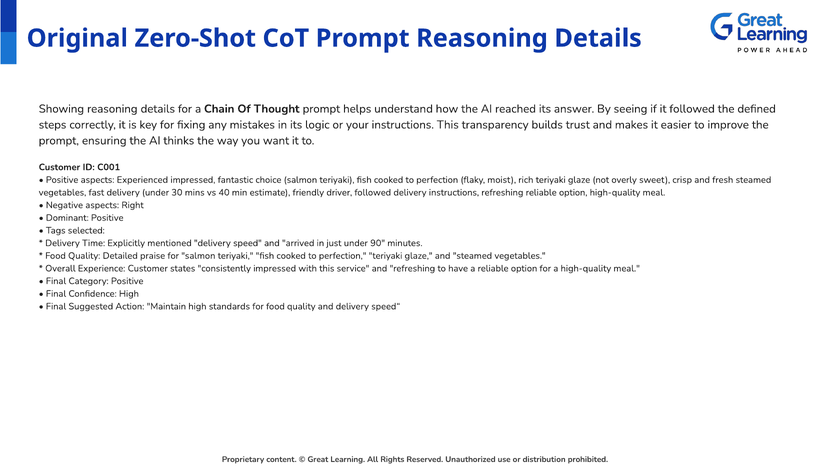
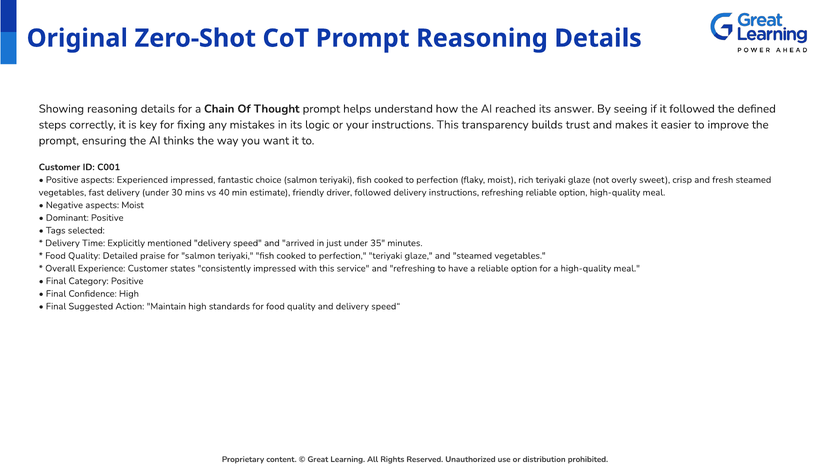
aspects Right: Right -> Moist
90: 90 -> 35
